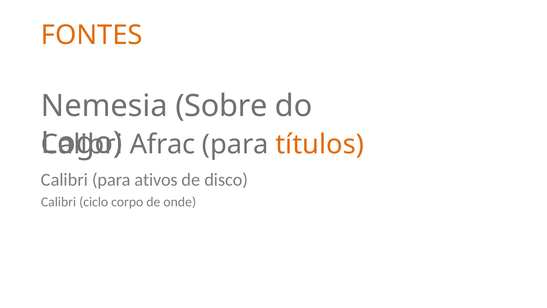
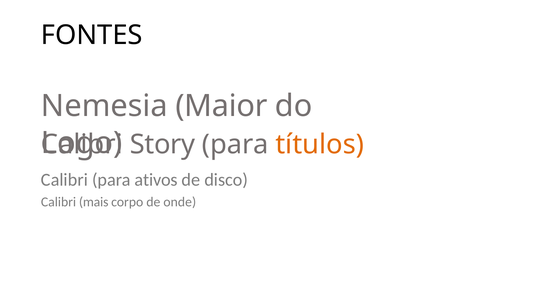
FONTES colour: orange -> black
Sobre: Sobre -> Maior
Afrac: Afrac -> Story
ciclo: ciclo -> mais
